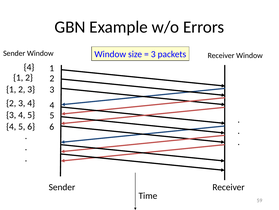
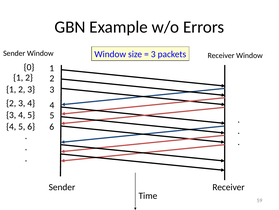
4 at (29, 67): 4 -> 0
